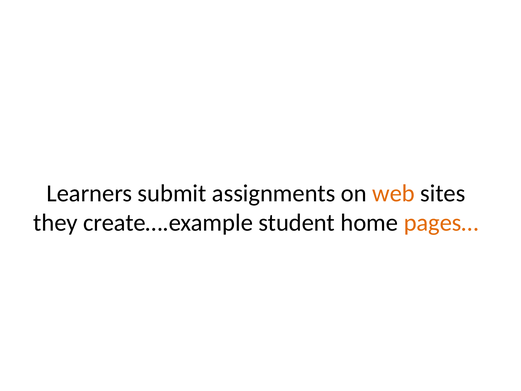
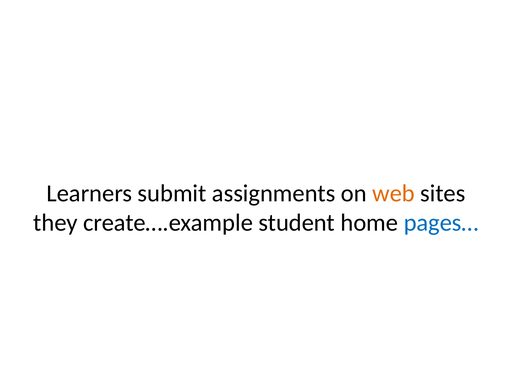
pages… colour: orange -> blue
